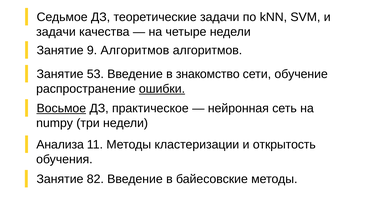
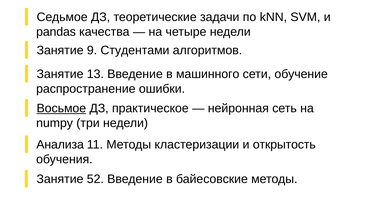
задачи at (56, 32): задачи -> pandas
9 Алгоритмов: Алгоритмов -> Студентами
53: 53 -> 13
знакомство: знакомство -> машинного
ошибки underline: present -> none
82: 82 -> 52
